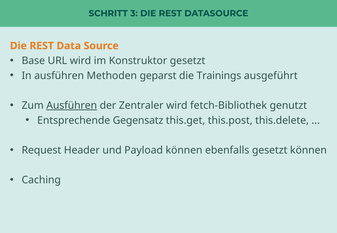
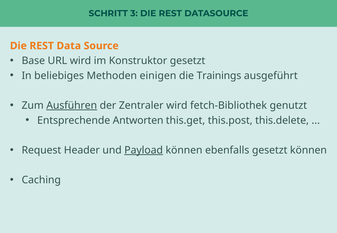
In ausführen: ausführen -> beliebiges
geparst: geparst -> einigen
Gegensatz: Gegensatz -> Antworten
Payload underline: none -> present
